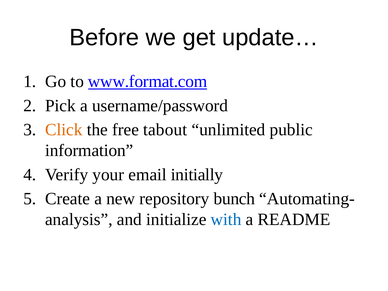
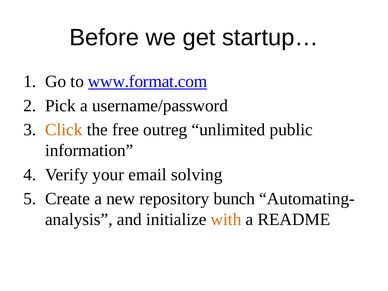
update…: update… -> startup…
tabout: tabout -> outreg
initially: initially -> solving
with colour: blue -> orange
